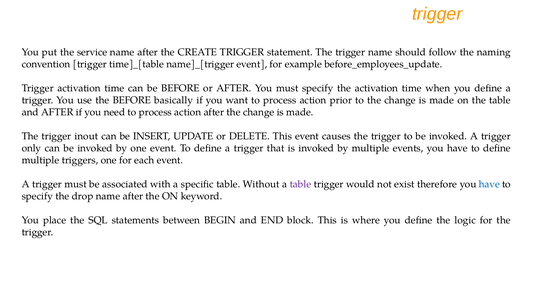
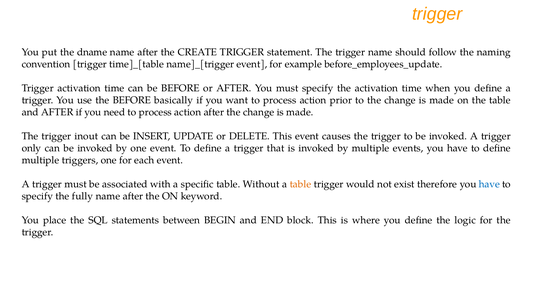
service: service -> dname
table at (300, 184) colour: purple -> orange
drop: drop -> fully
